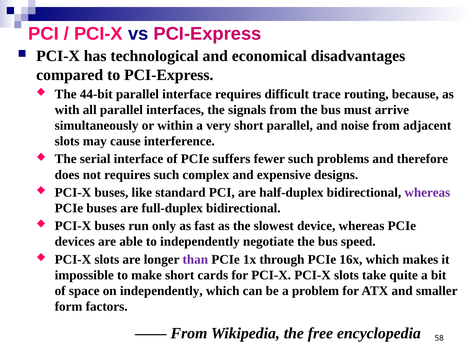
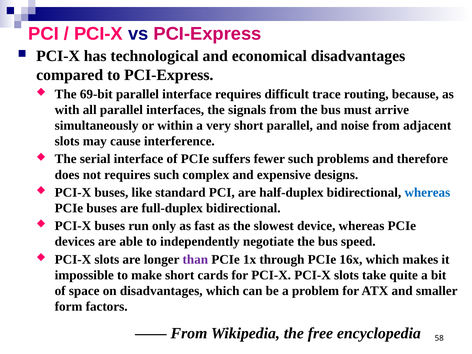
44-bit: 44-bit -> 69-bit
whereas at (427, 192) colour: purple -> blue
on independently: independently -> disadvantages
